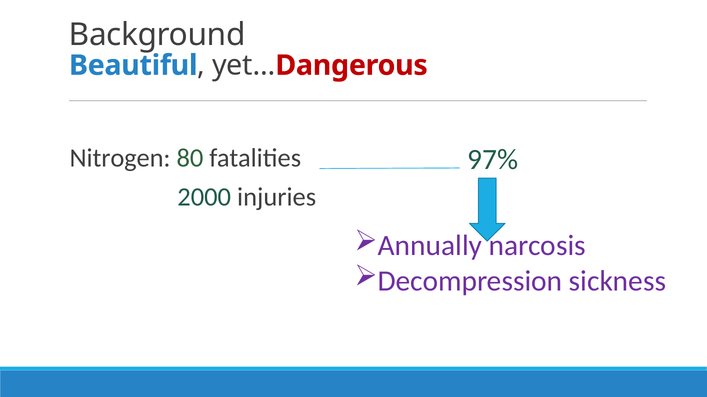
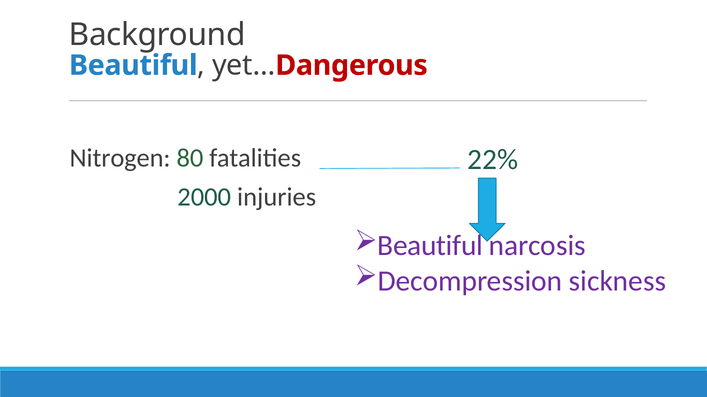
97%: 97% -> 22%
Annually at (430, 246): Annually -> Beautiful
